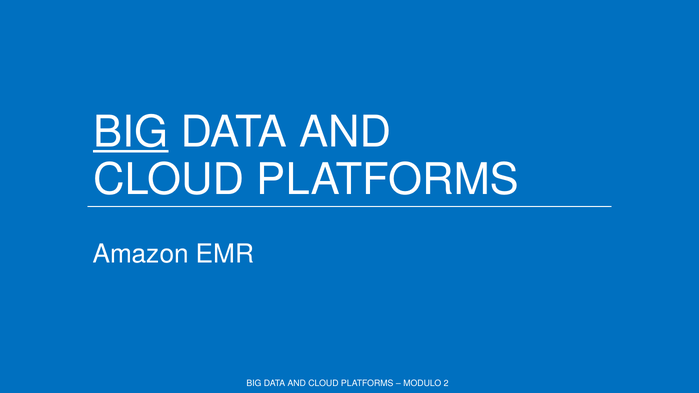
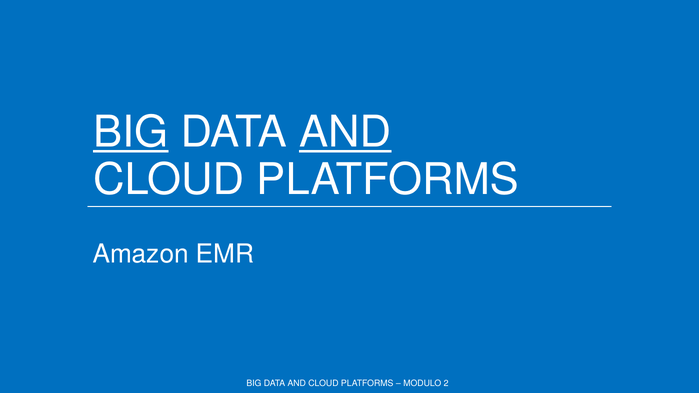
AND at (345, 133) underline: none -> present
